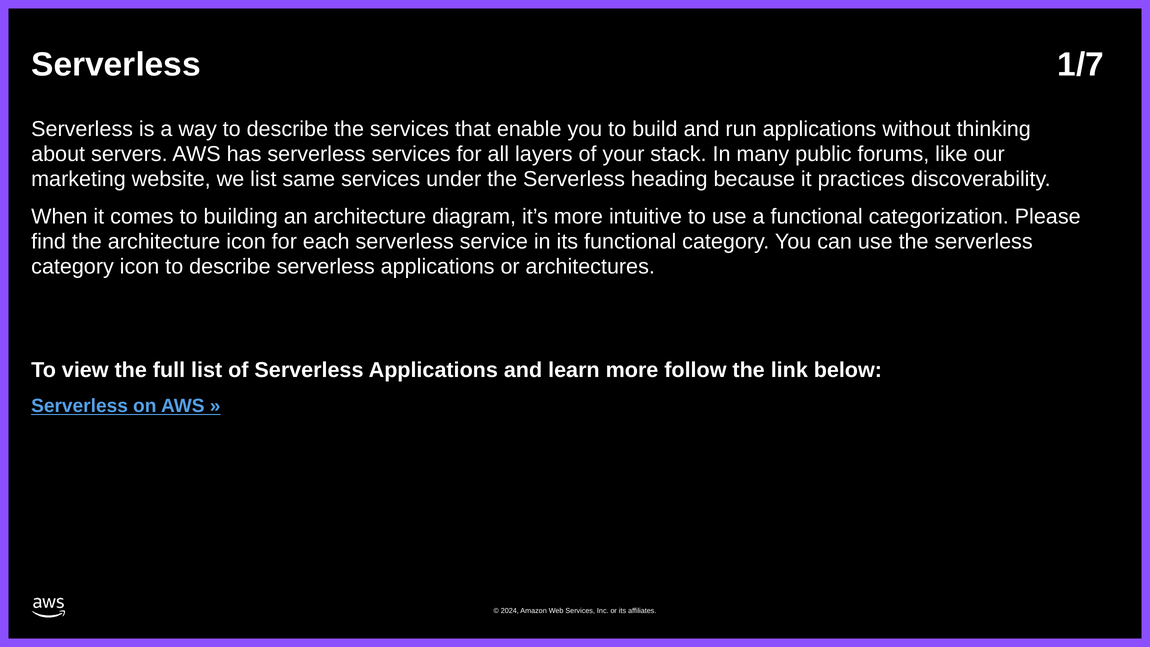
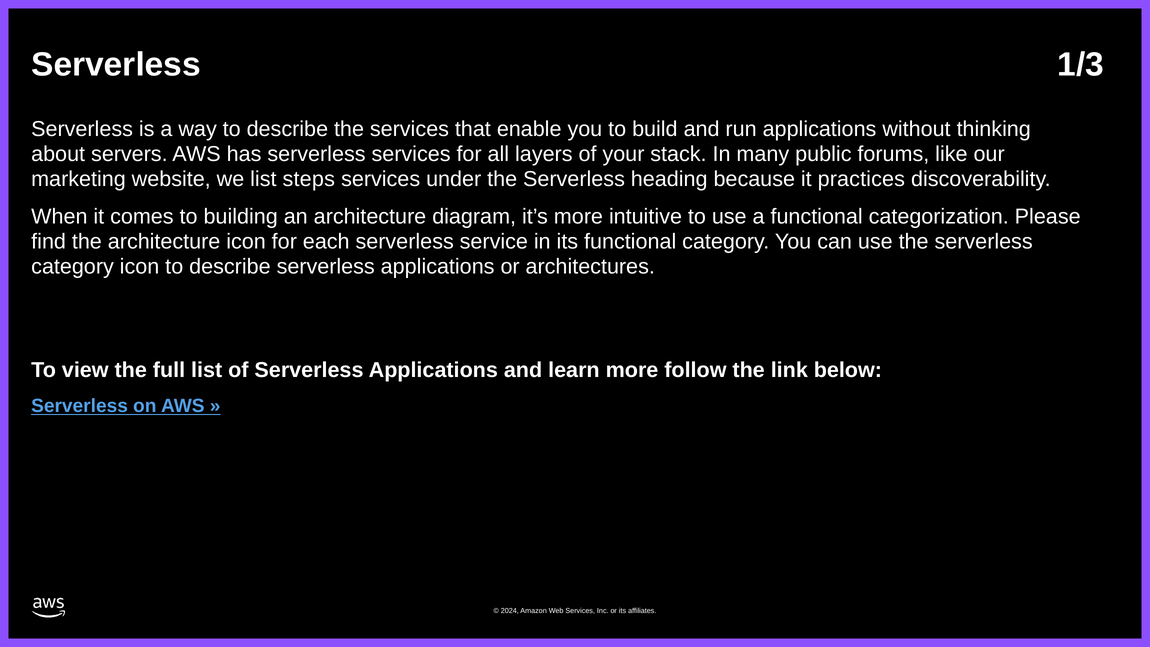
1/7: 1/7 -> 1/3
same: same -> steps
